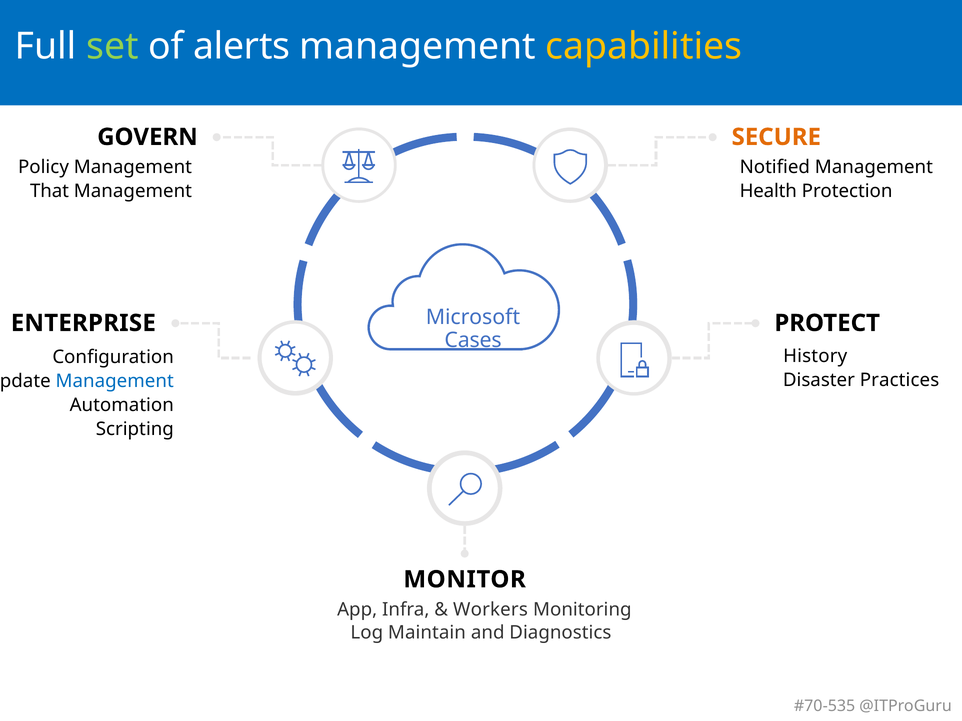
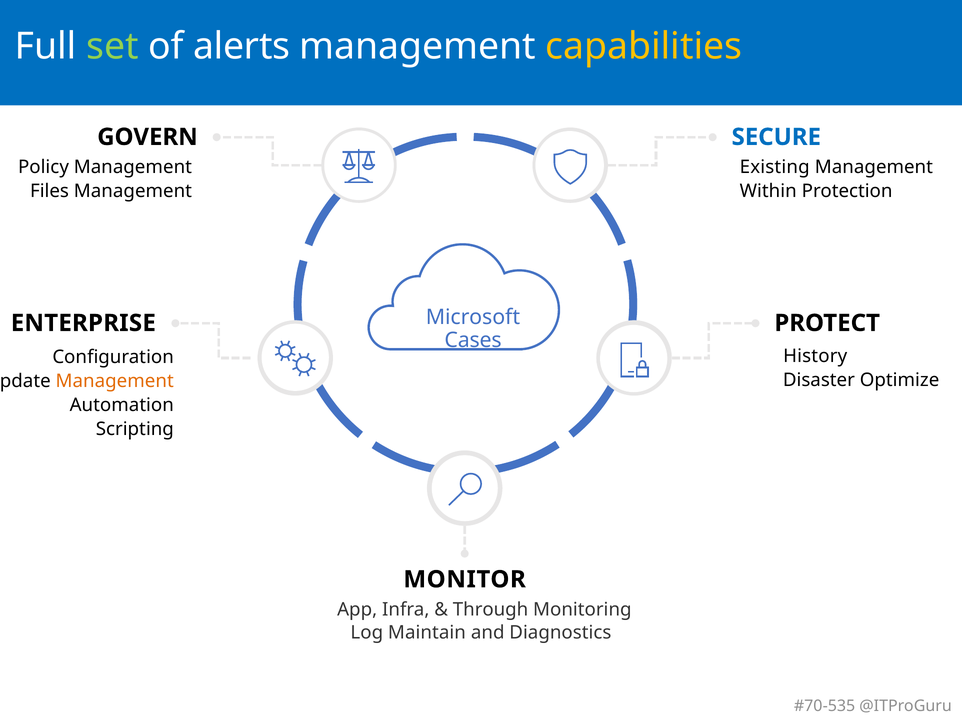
SECURE colour: orange -> blue
Notified: Notified -> Existing
That: That -> Files
Health: Health -> Within
Practices: Practices -> Optimize
Management at (115, 381) colour: blue -> orange
Workers: Workers -> Through
